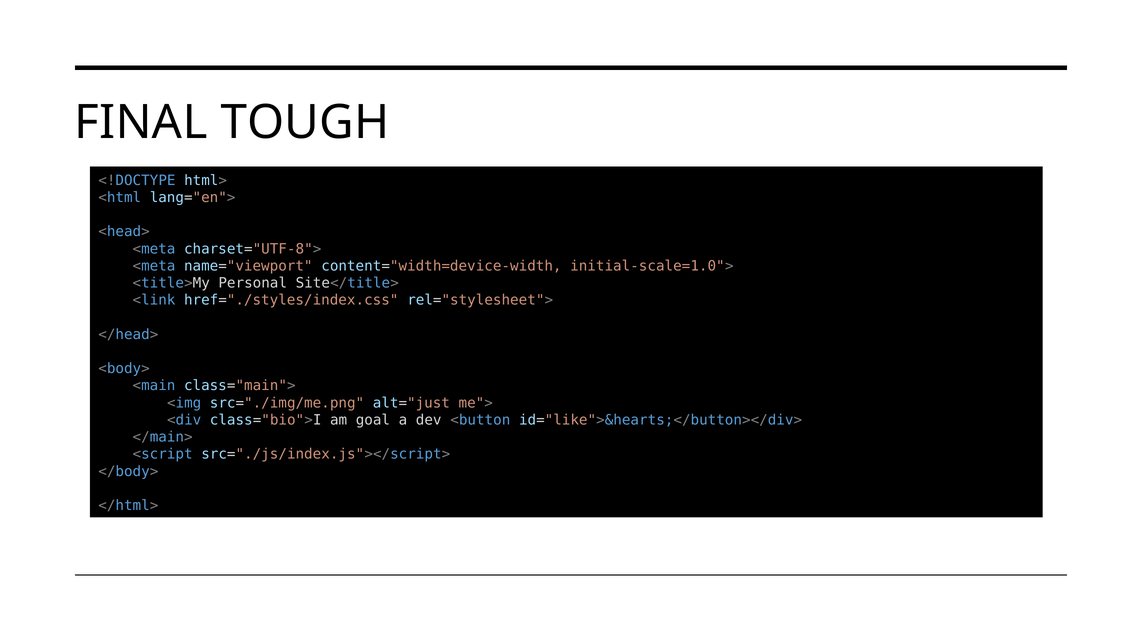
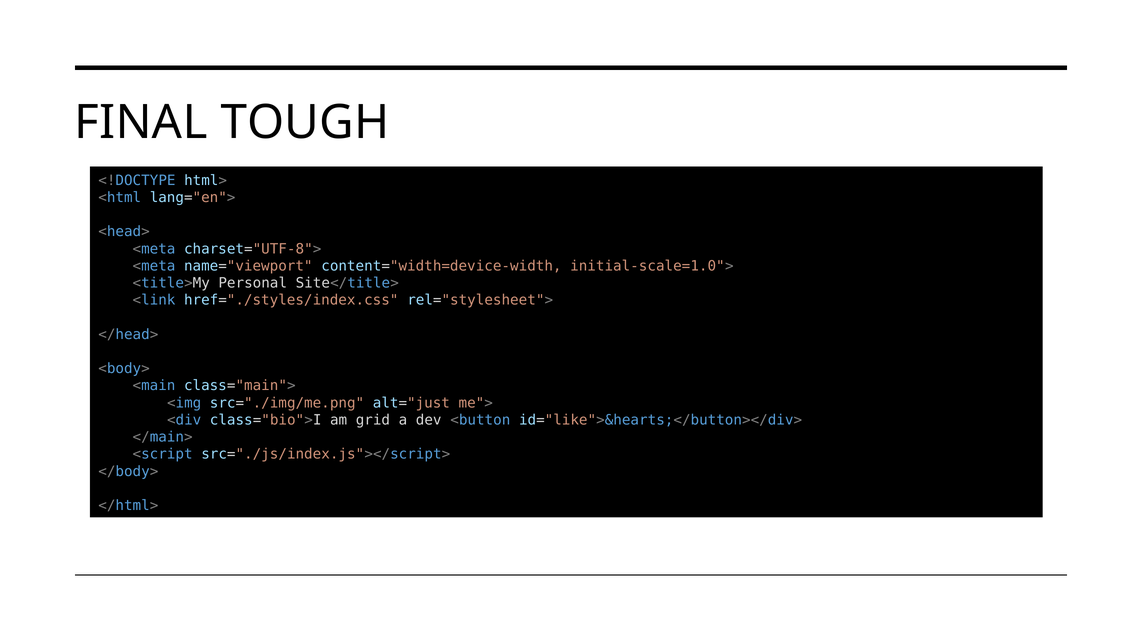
goal: goal -> grid
